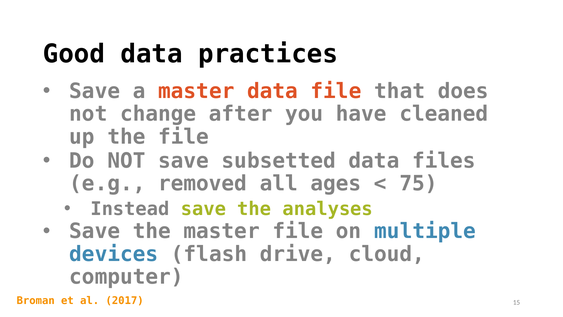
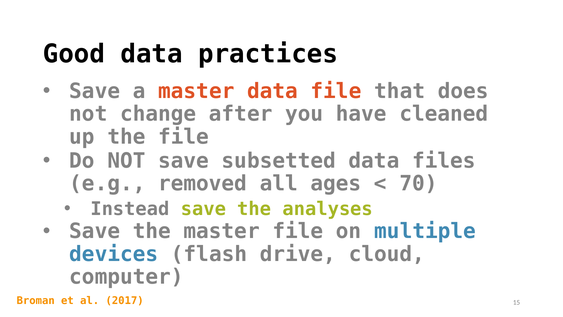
75: 75 -> 70
